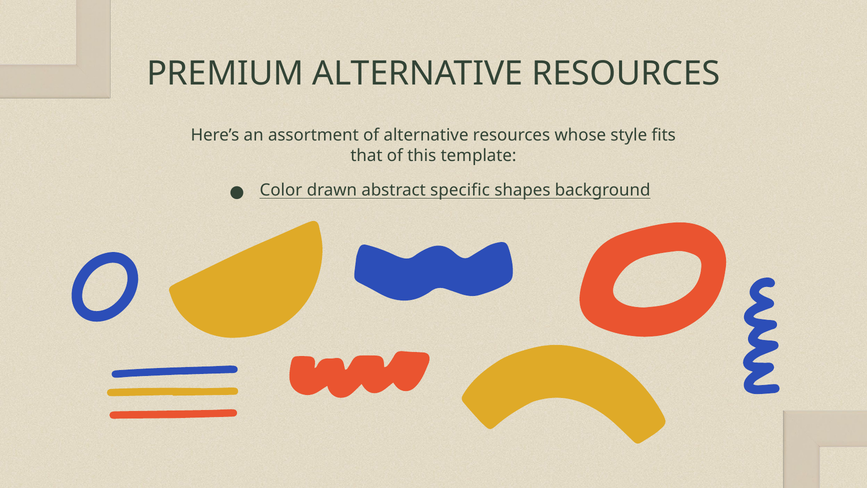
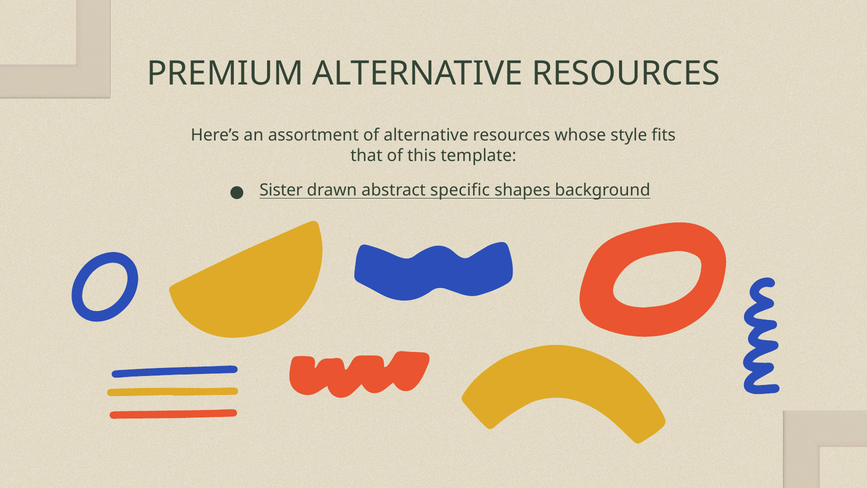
Color: Color -> Sister
